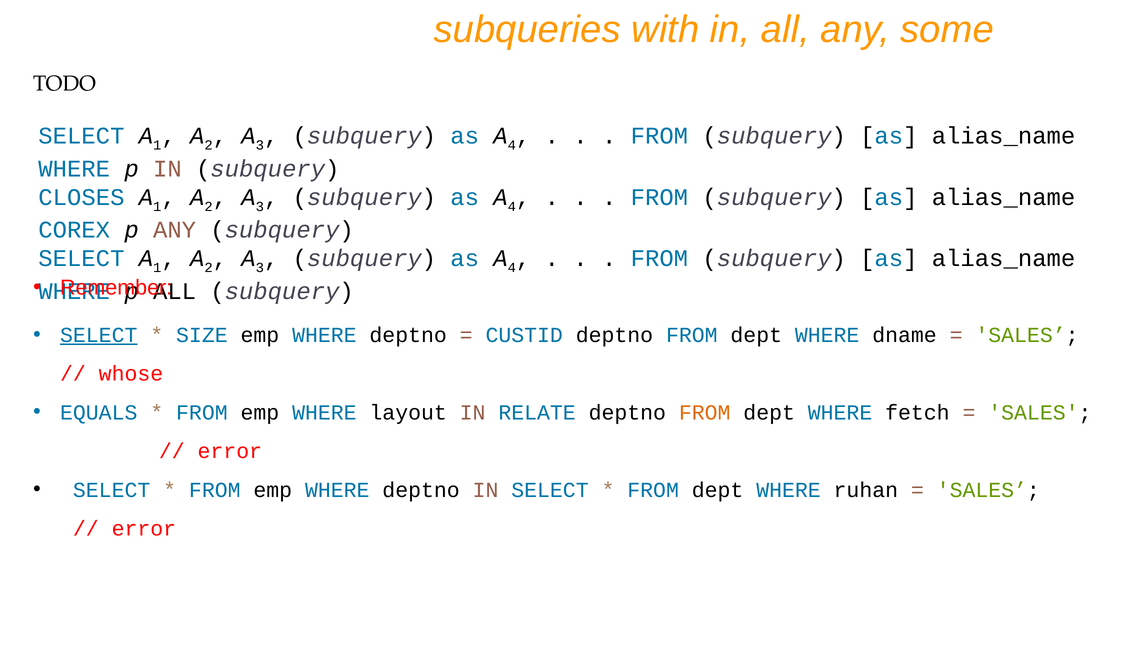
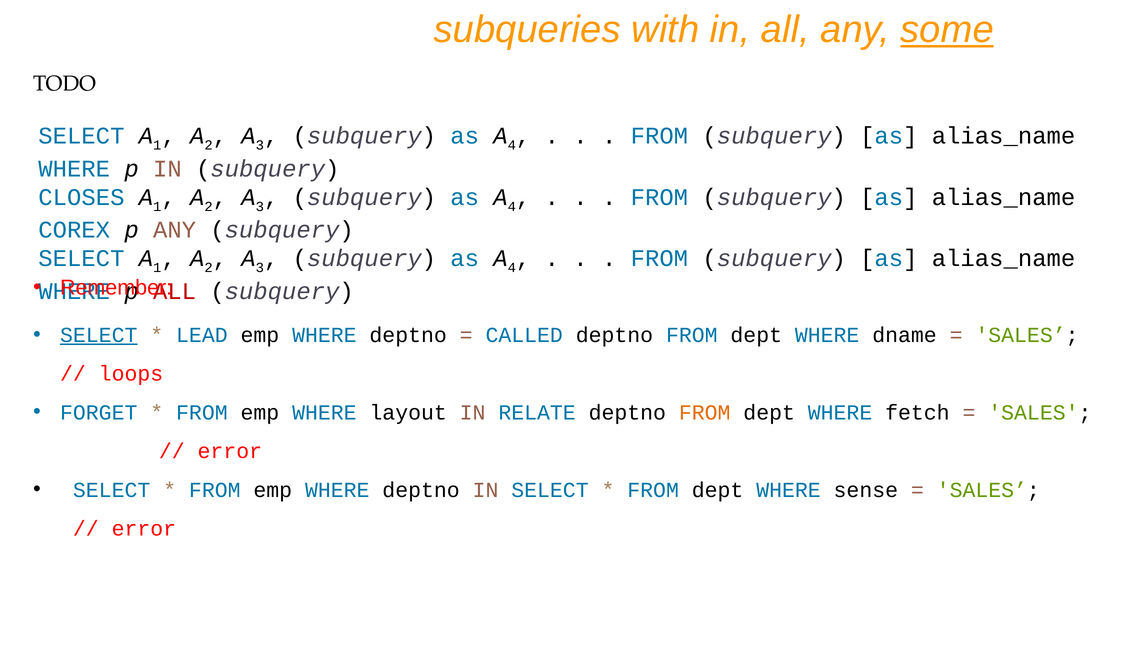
some underline: none -> present
ALL at (175, 291) colour: black -> red
SIZE: SIZE -> LEAD
CUSTID: CUSTID -> CALLED
whose: whose -> loops
EQUALS: EQUALS -> FORGET
ruhan: ruhan -> sense
